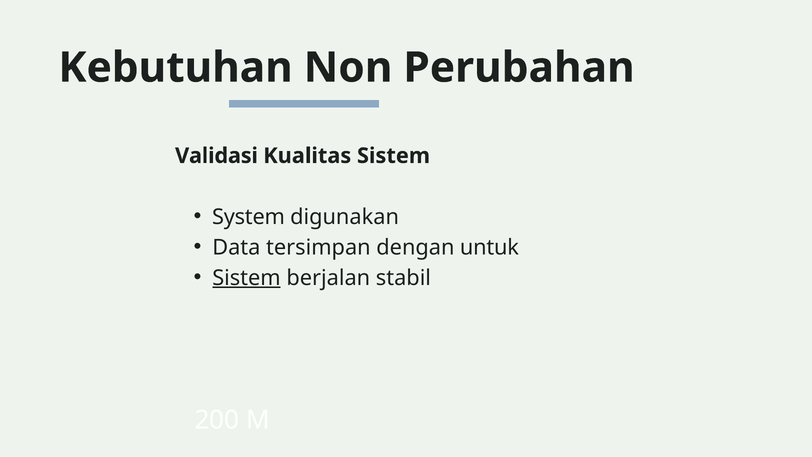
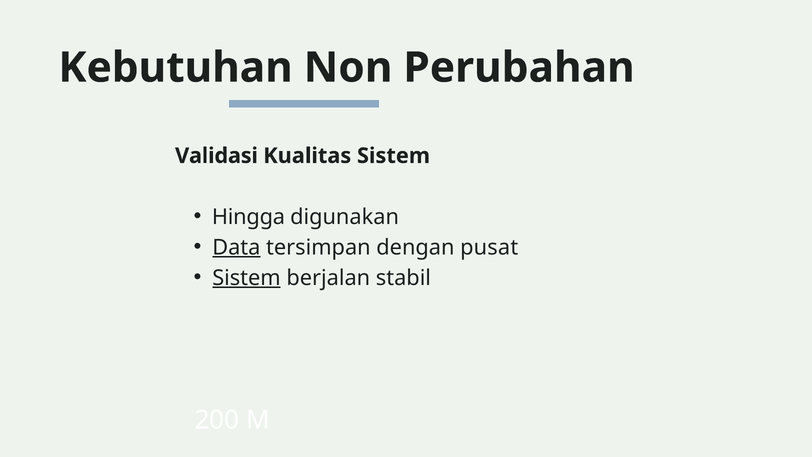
System: System -> Hingga
Data underline: none -> present
untuk: untuk -> pusat
